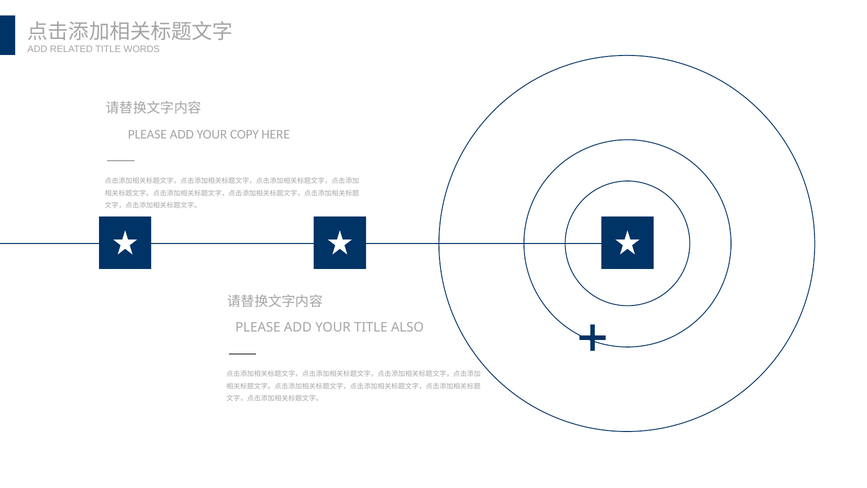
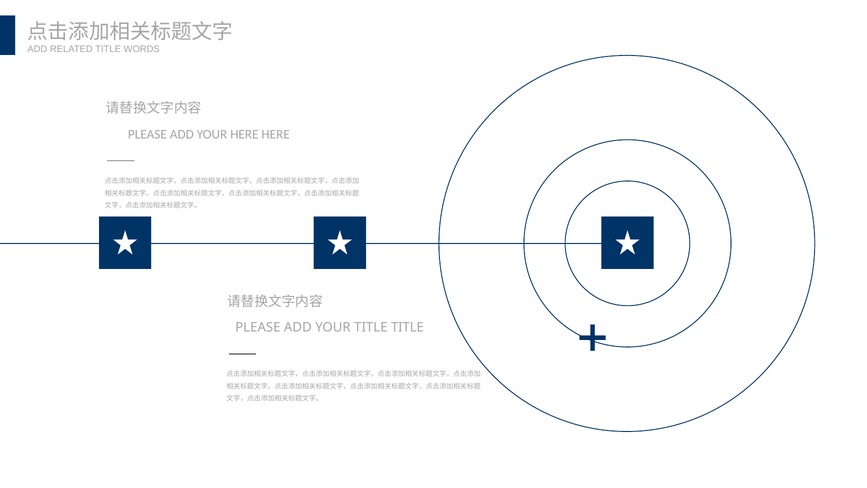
YOUR COPY: COPY -> HERE
TITLE ALSO: ALSO -> TITLE
